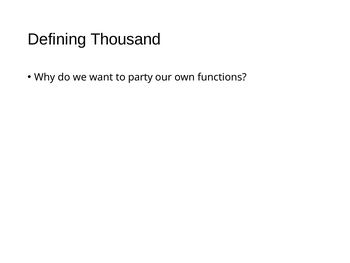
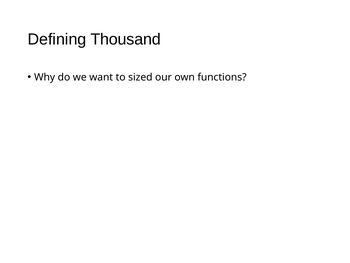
party: party -> sized
